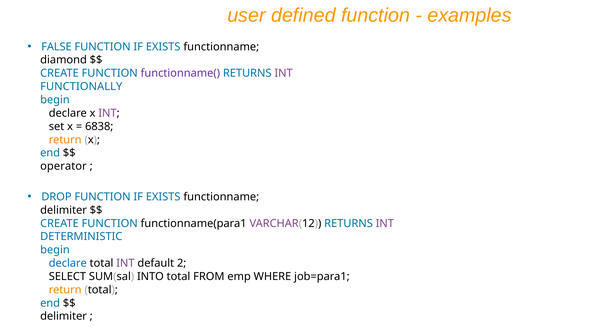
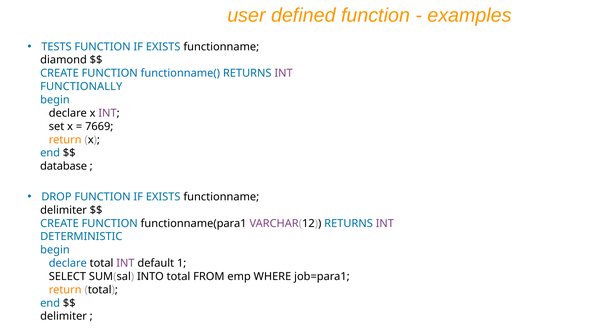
FALSE: FALSE -> TESTS
functionname( colour: purple -> blue
6838: 6838 -> 7669
operator: operator -> database
2: 2 -> 1
